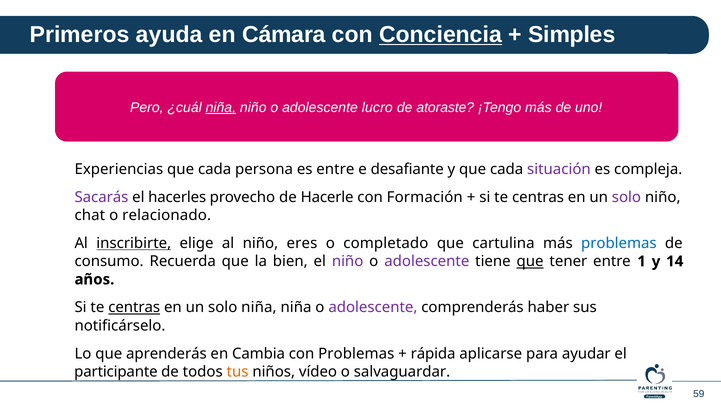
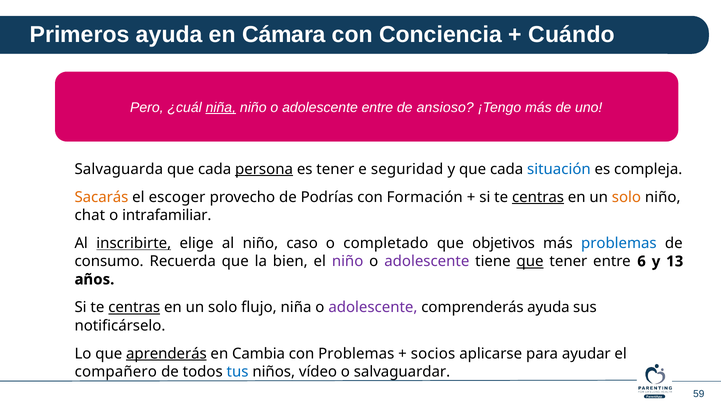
Conciencia underline: present -> none
Simples: Simples -> Cuándo
adolescente lucro: lucro -> entre
atoraste: atoraste -> ansioso
Experiencias: Experiencias -> Salvaguarda
persona underline: none -> present
es entre: entre -> tener
desafiante: desafiante -> seguridad
situación colour: purple -> blue
Sacarás colour: purple -> orange
hacerles: hacerles -> escoger
Hacerle: Hacerle -> Podrías
centras at (538, 197) underline: none -> present
solo at (626, 197) colour: purple -> orange
relacionado: relacionado -> intrafamiliar
eres: eres -> caso
cartulina: cartulina -> objetivos
1: 1 -> 6
14: 14 -> 13
solo niña: niña -> flujo
comprenderás haber: haber -> ayuda
aprenderás underline: none -> present
rápida: rápida -> socios
participante: participante -> compañero
tus colour: orange -> blue
